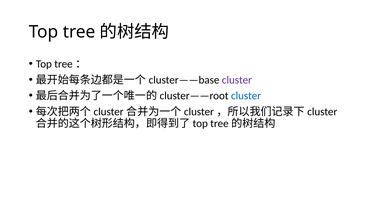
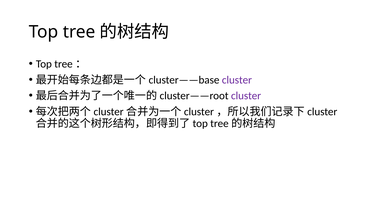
cluster at (246, 96) colour: blue -> purple
